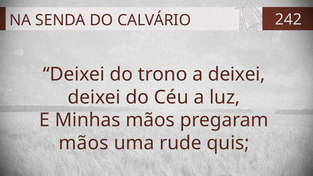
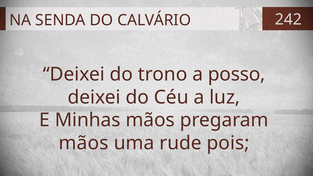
a deixei: deixei -> posso
quis: quis -> pois
